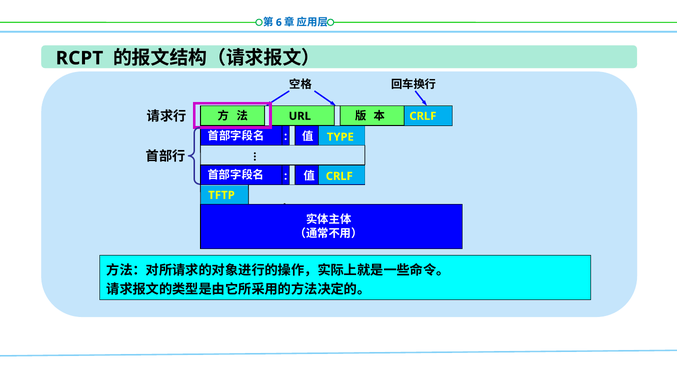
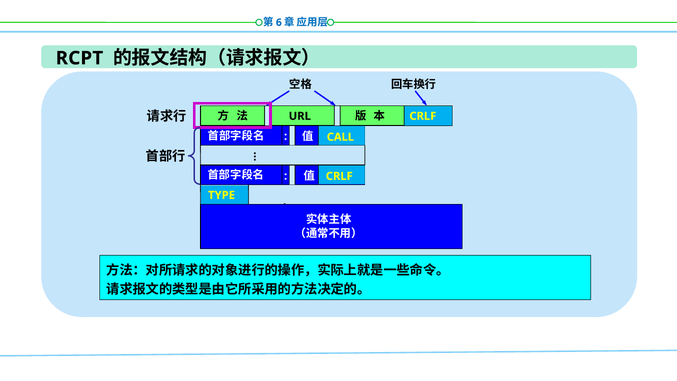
TYPE: TYPE -> CALL
TFTP: TFTP -> TYPE
